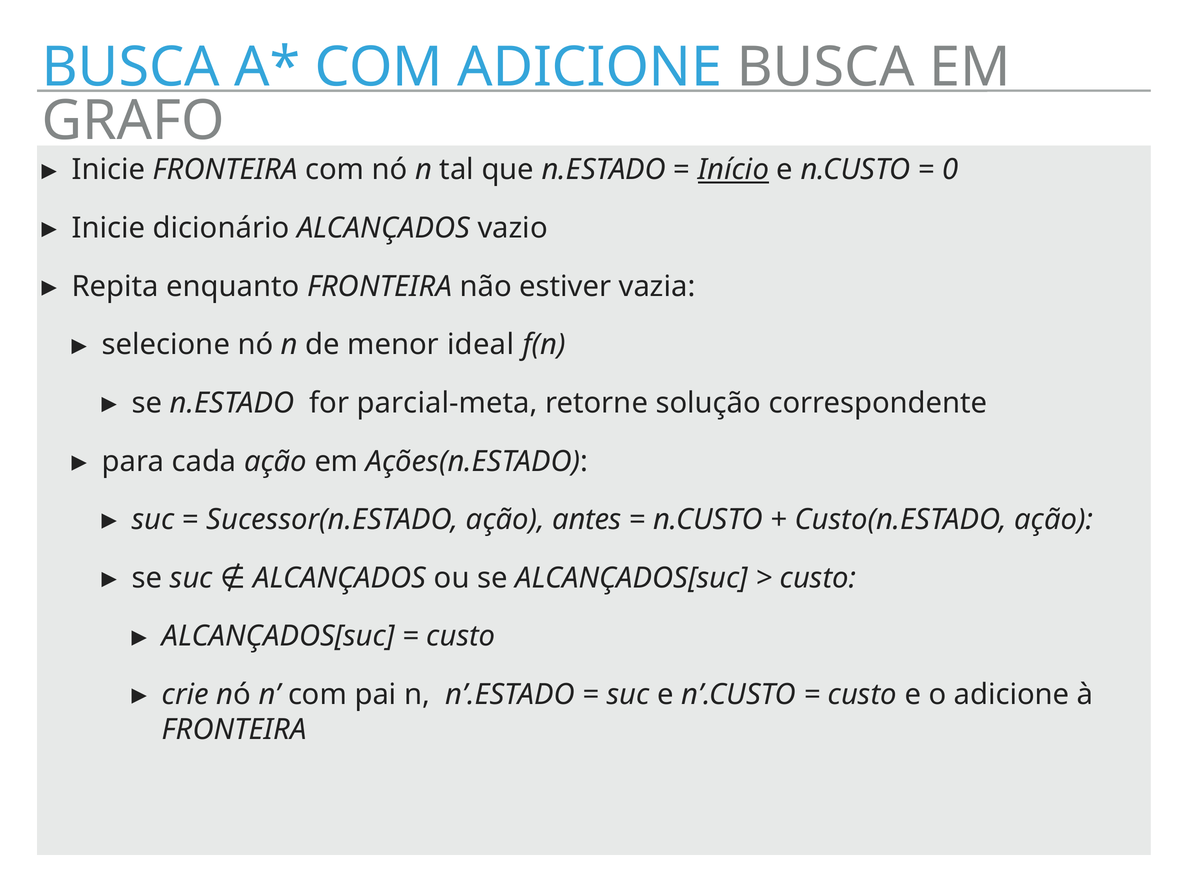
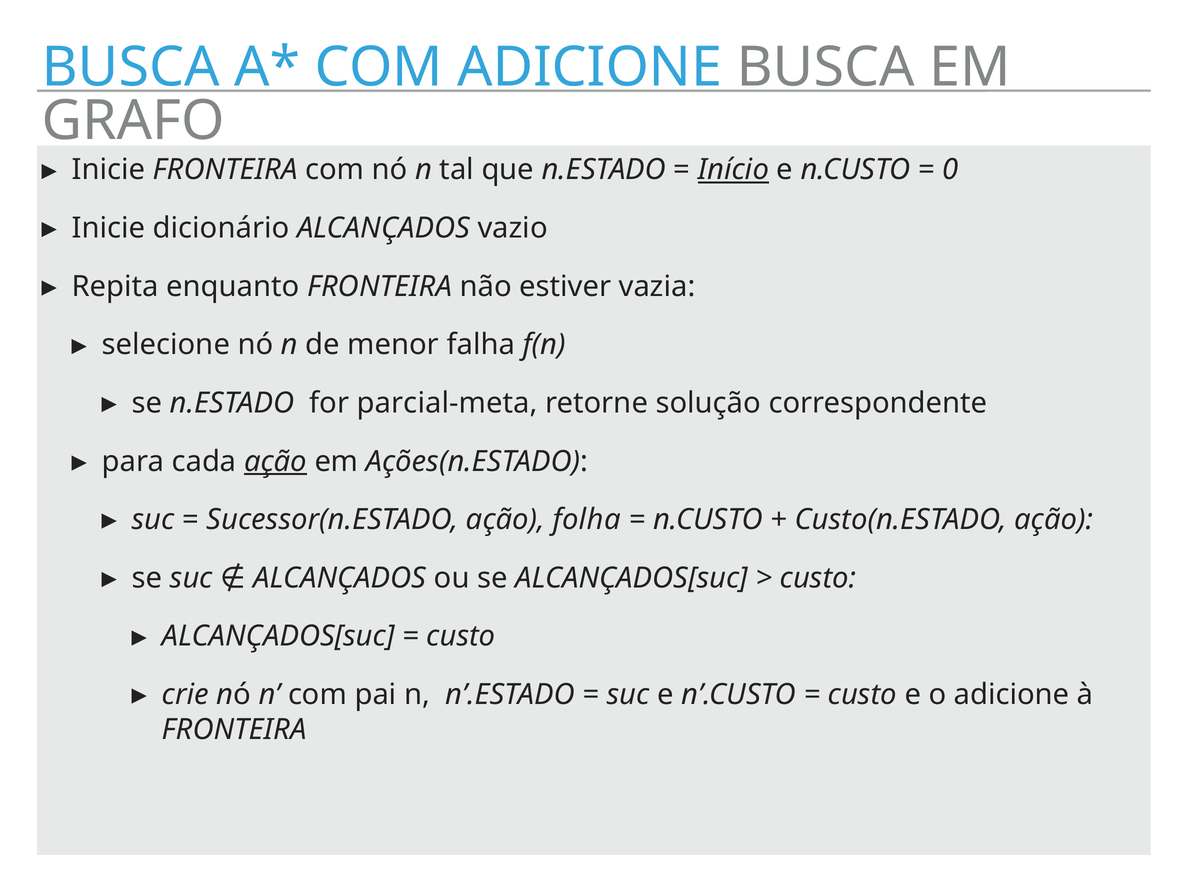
ideal: ideal -> falha
ação at (276, 461) underline: none -> present
antes: antes -> folha
